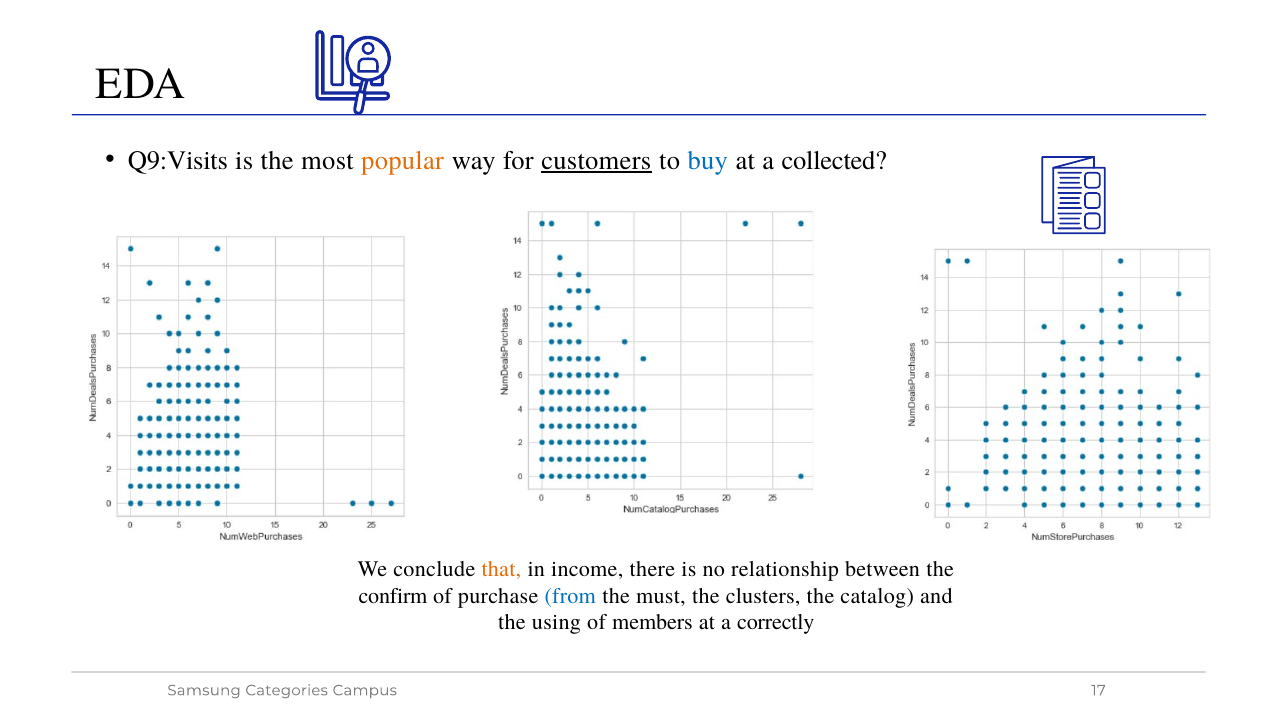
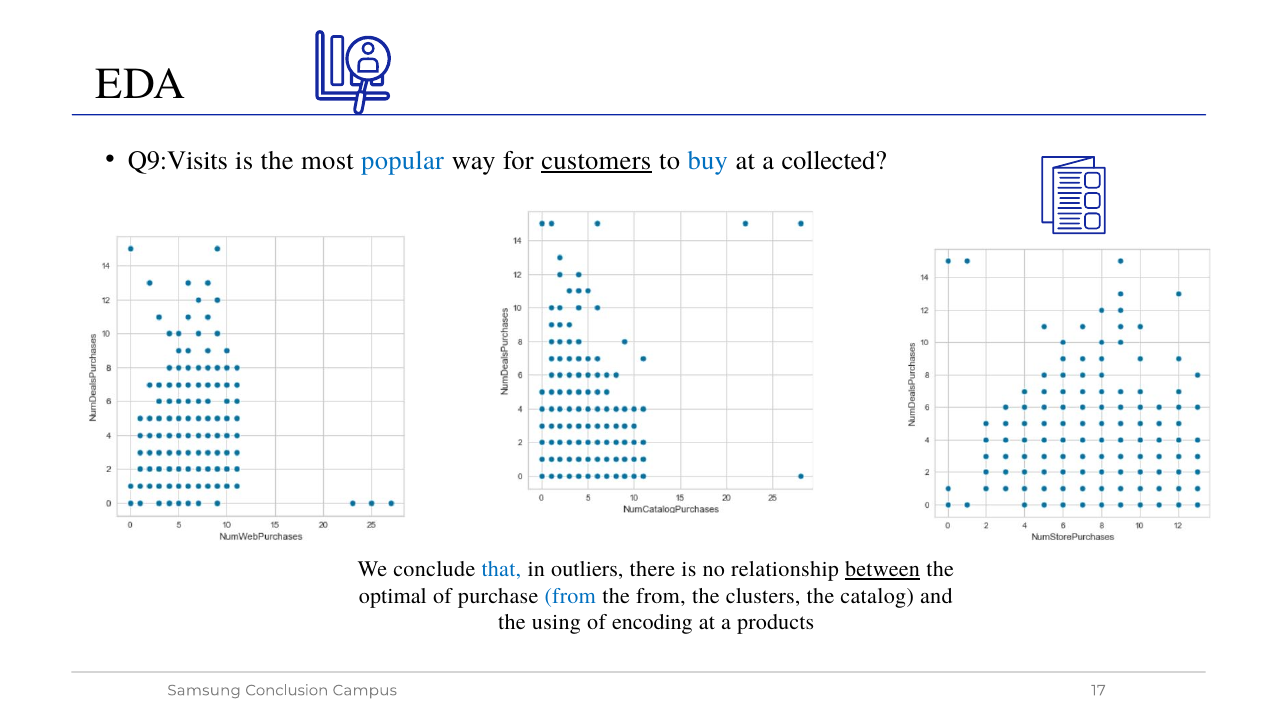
popular colour: orange -> blue
that colour: orange -> blue
income: income -> outliers
between underline: none -> present
confirm: confirm -> optimal
the must: must -> from
members: members -> encoding
correctly: correctly -> products
Categories: Categories -> Conclusion
